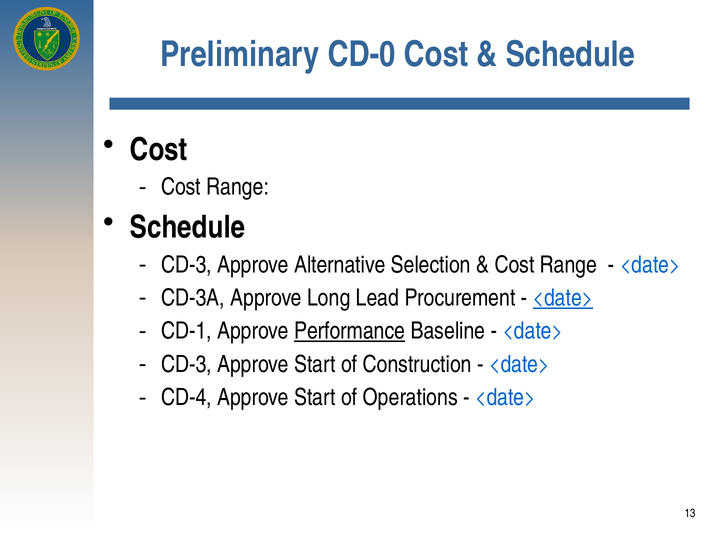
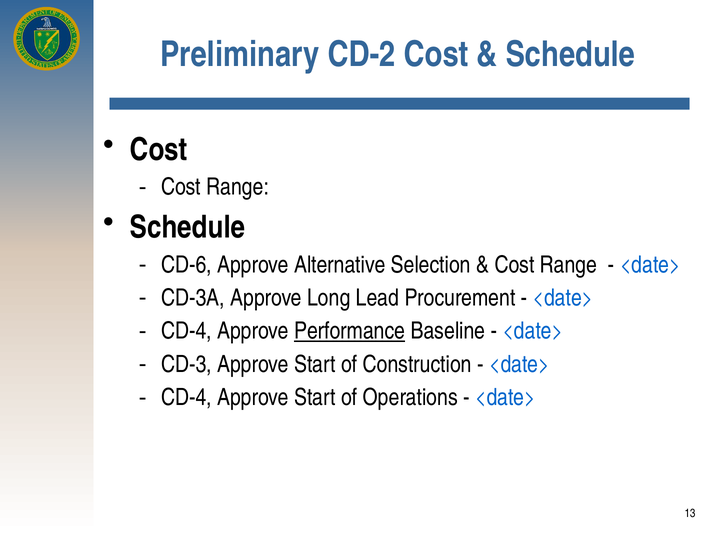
CD-0: CD-0 -> CD-2
CD-3 at (186, 265): CD-3 -> CD-6
<date> at (563, 298) underline: present -> none
CD-1 at (186, 331): CD-1 -> CD-4
